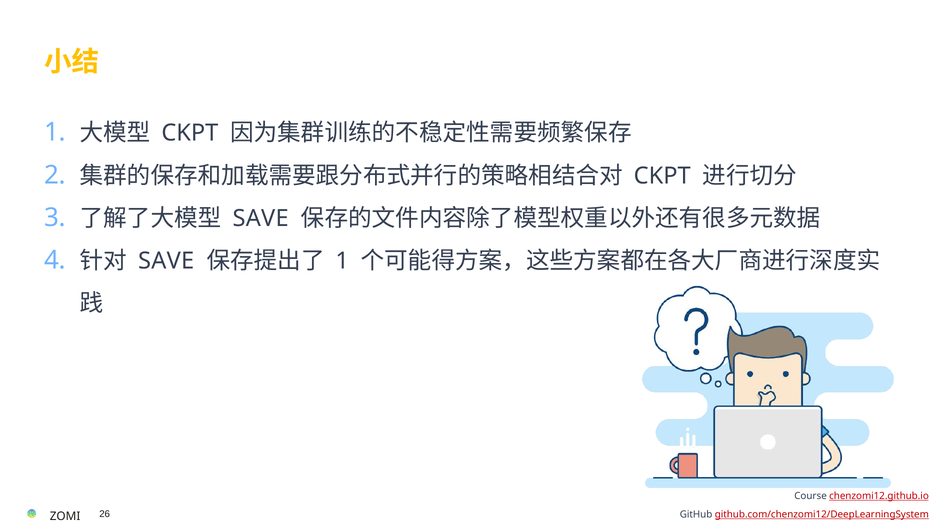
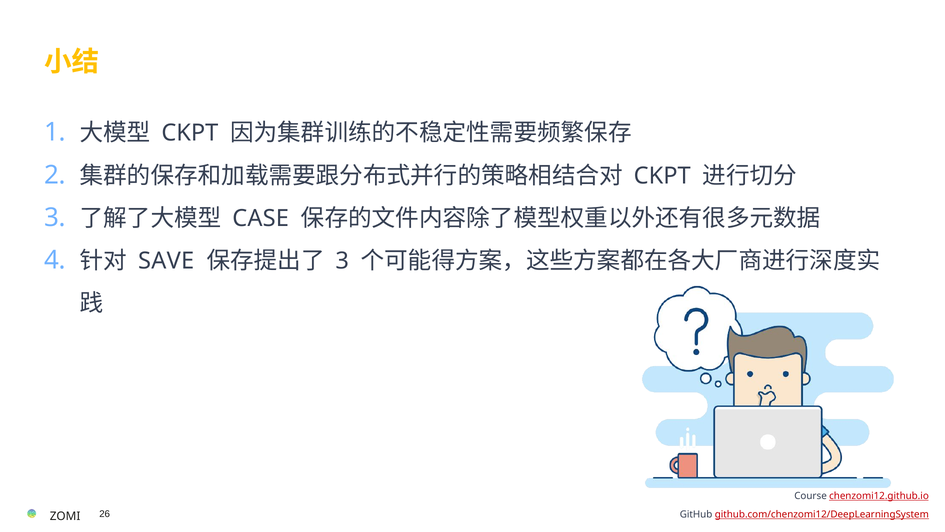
SAVE at (261, 218): SAVE -> CASE
1 at (342, 261): 1 -> 3
